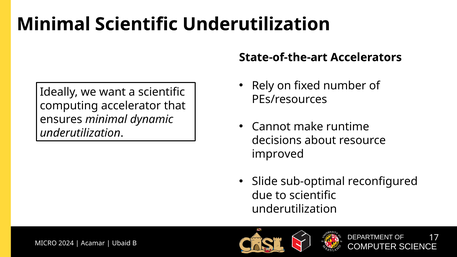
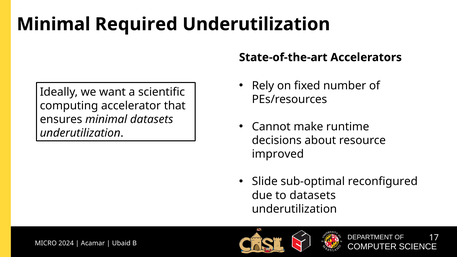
Minimal Scientific: Scientific -> Required
minimal dynamic: dynamic -> datasets
to scientific: scientific -> datasets
